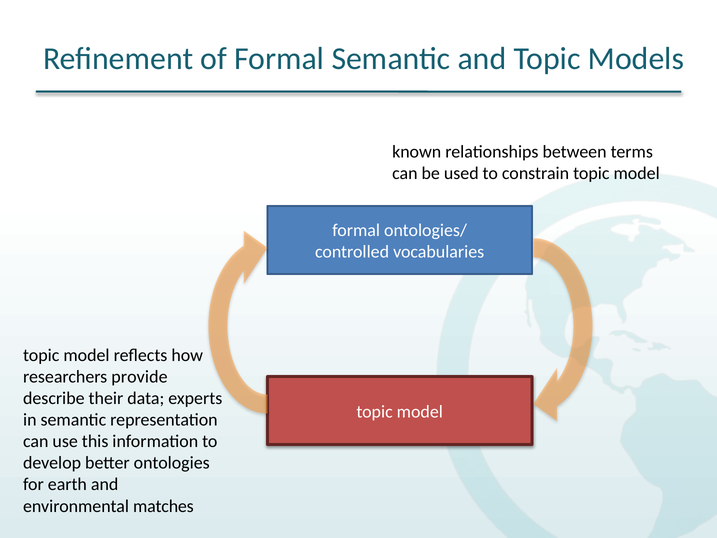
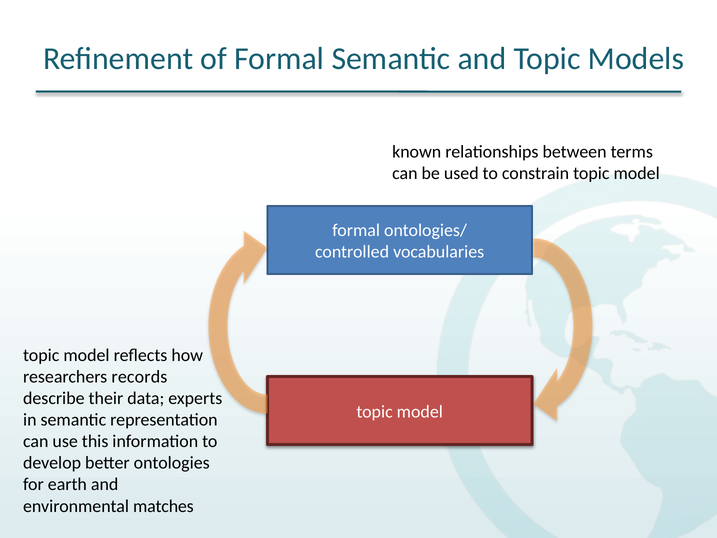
provide: provide -> records
